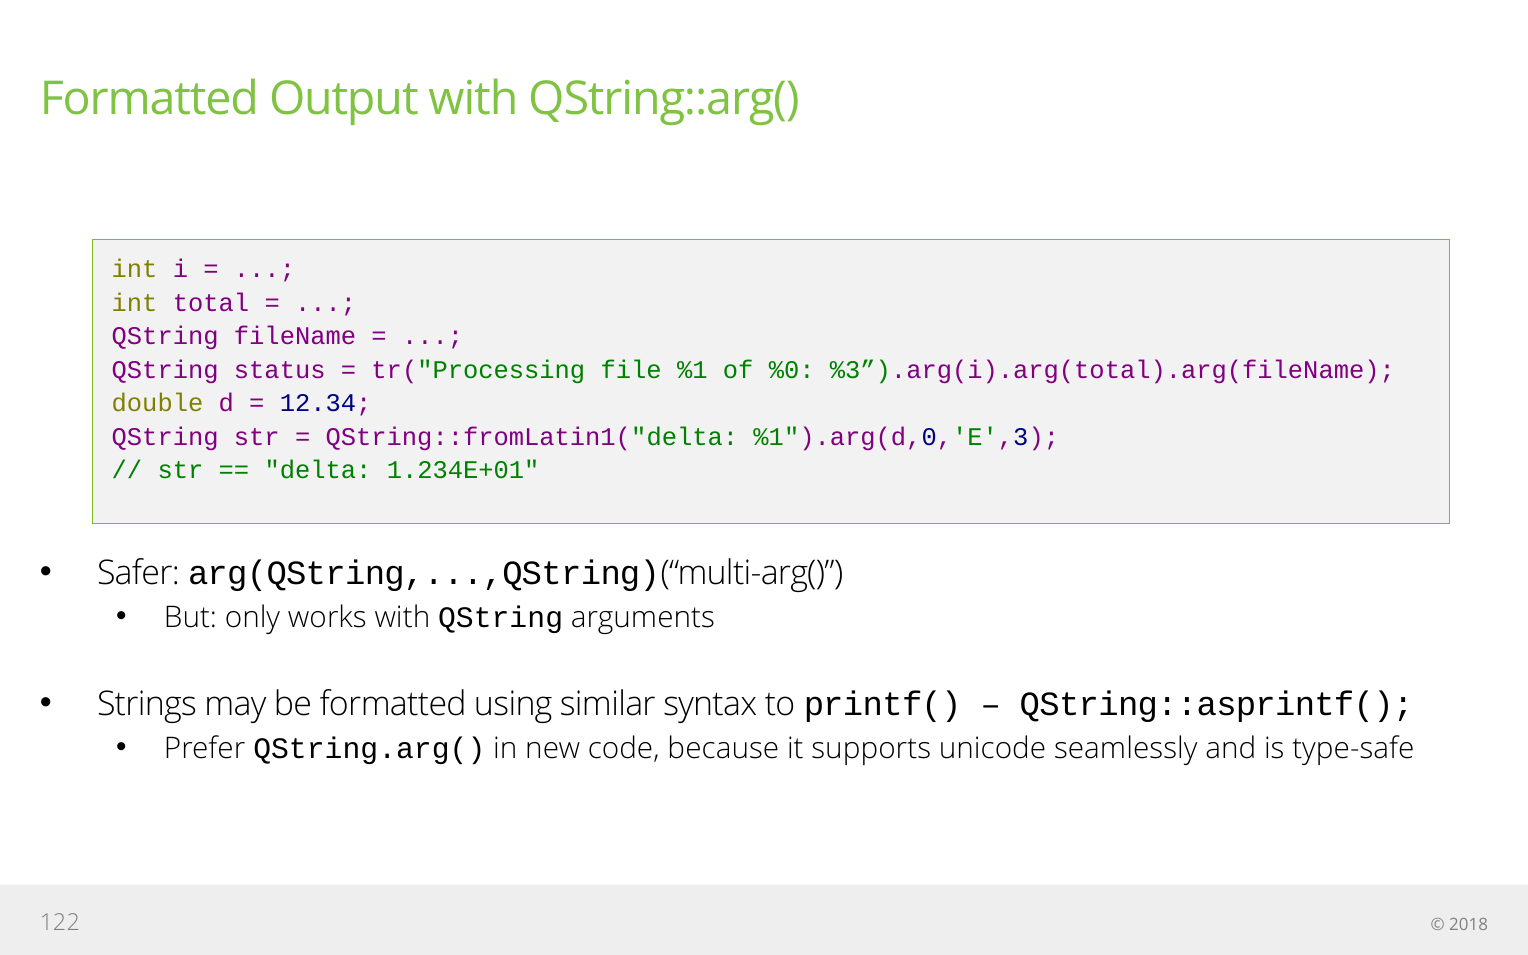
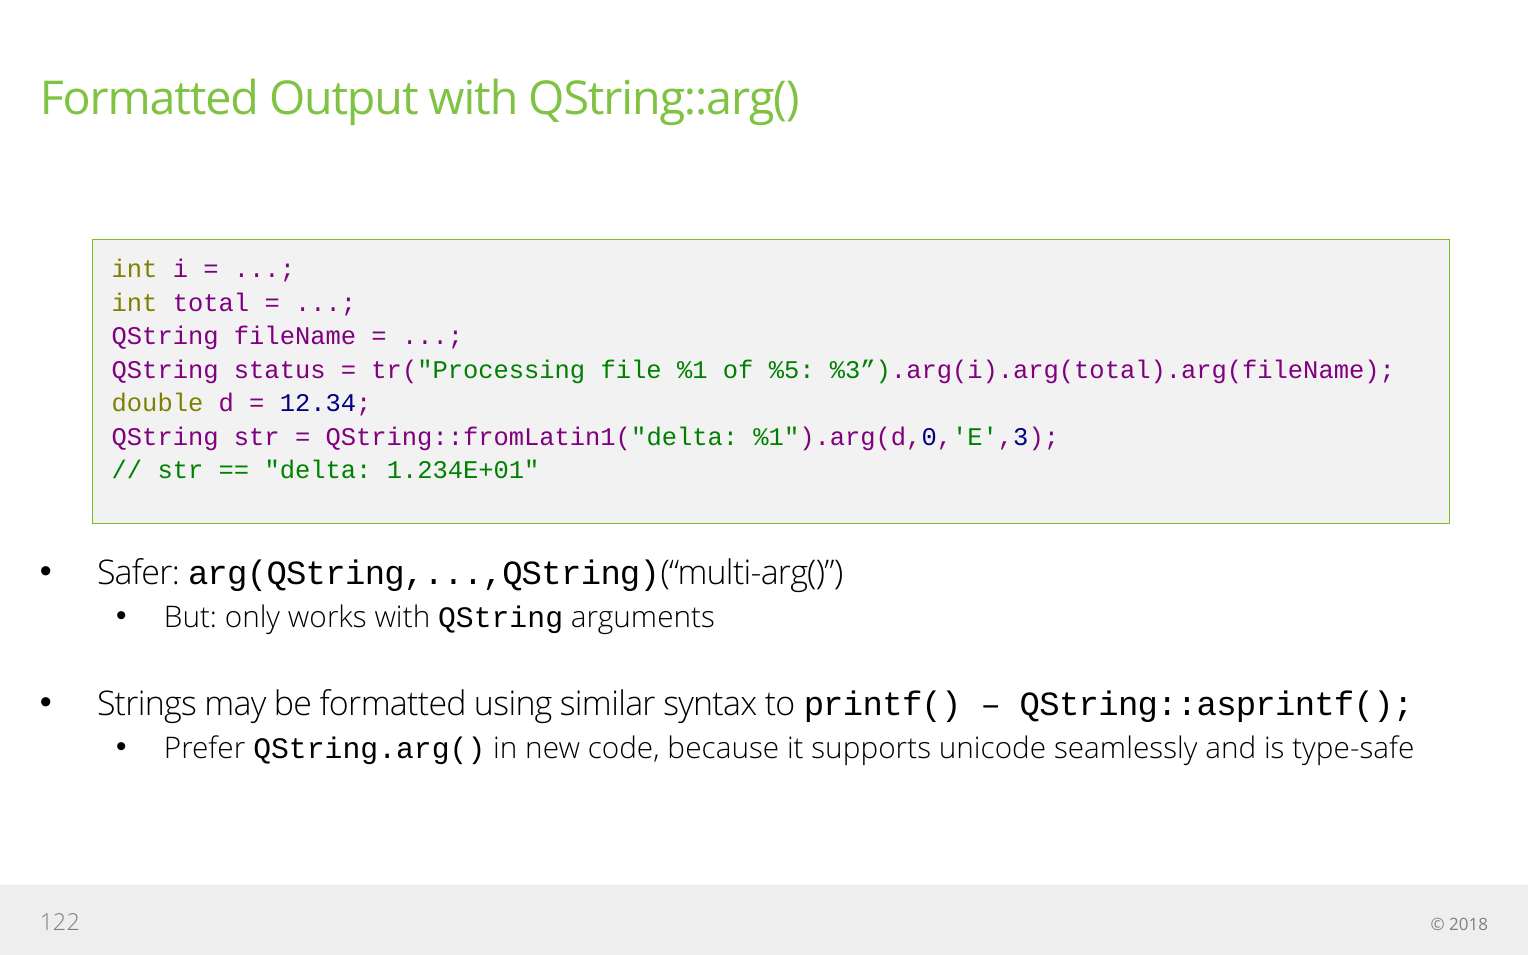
%0: %0 -> %5
